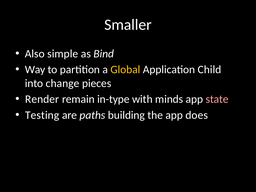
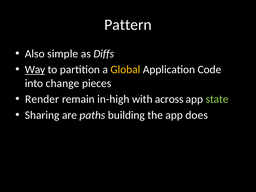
Smaller: Smaller -> Pattern
Bind: Bind -> Diffs
Way underline: none -> present
Child: Child -> Code
in-type: in-type -> in-high
minds: minds -> across
state colour: pink -> light green
Testing: Testing -> Sharing
